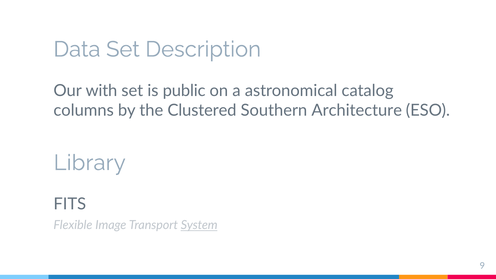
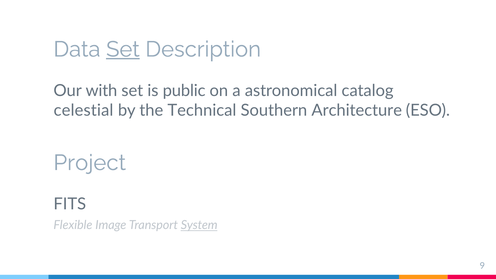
Set at (123, 49) underline: none -> present
columns: columns -> celestial
Clustered: Clustered -> Technical
Library: Library -> Project
